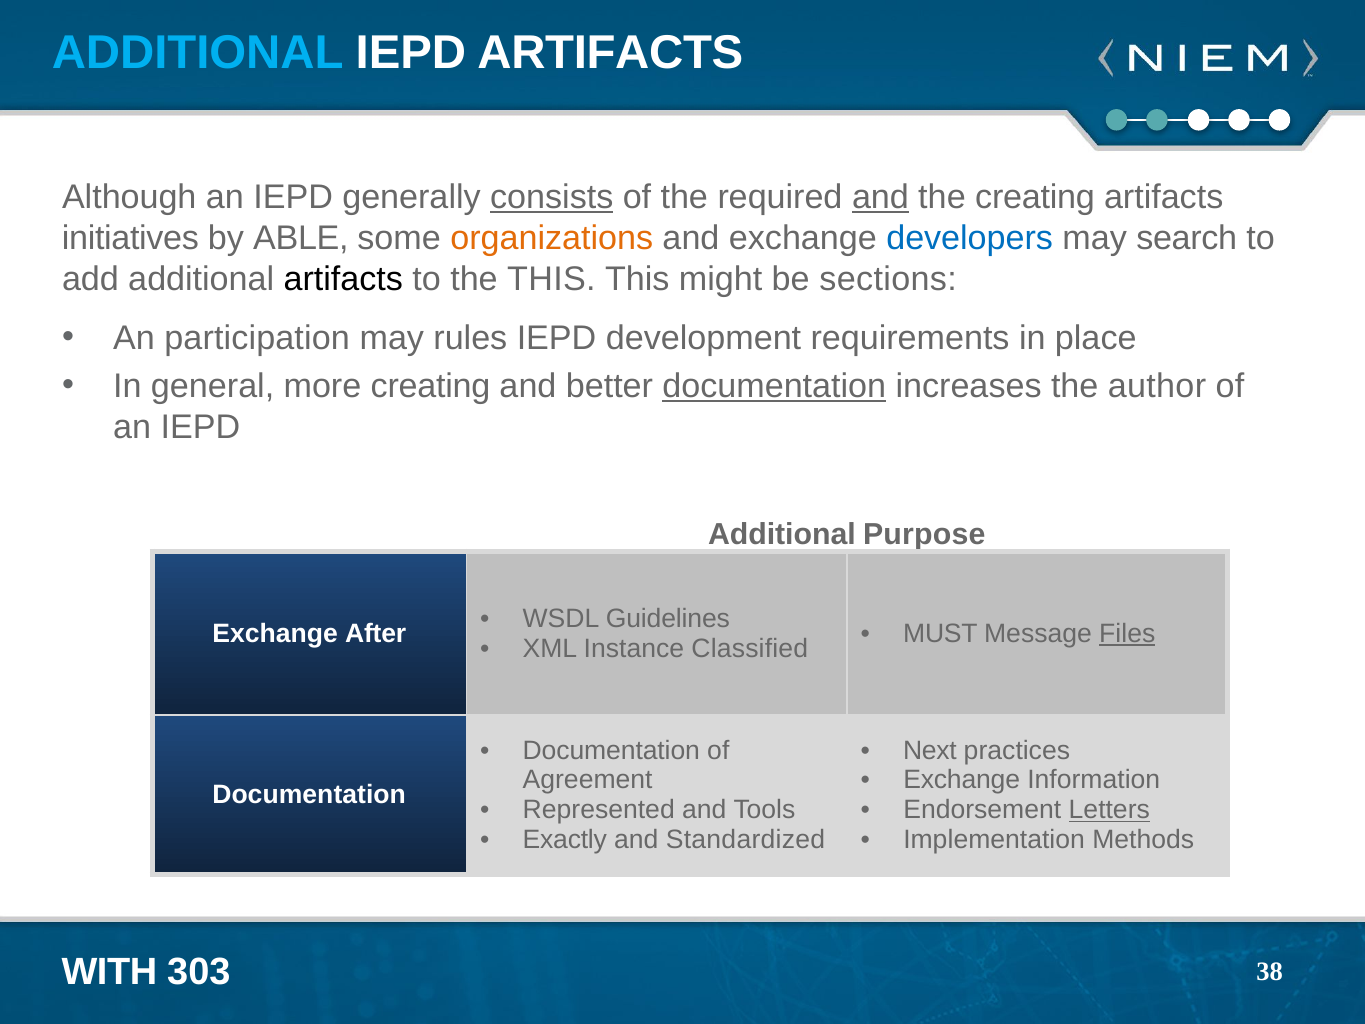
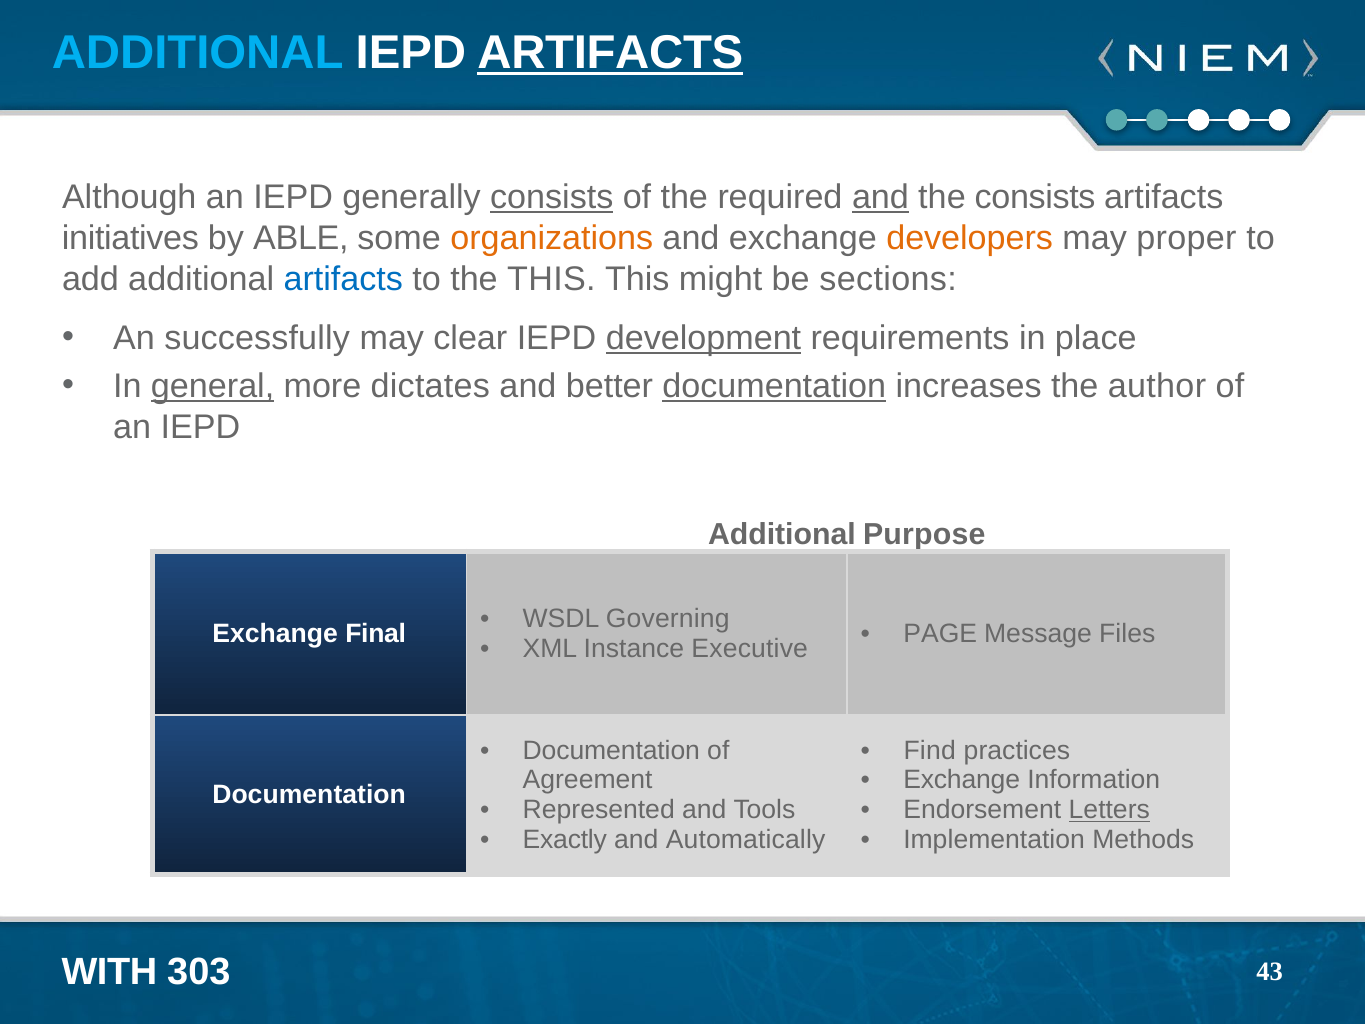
ARTIFACTS at (610, 53) underline: none -> present
the creating: creating -> consists
developers colour: blue -> orange
search: search -> proper
artifacts at (343, 279) colour: black -> blue
participation: participation -> successfully
rules: rules -> clear
development underline: none -> present
general underline: none -> present
more creating: creating -> dictates
Guidelines: Guidelines -> Governing
After: After -> Final
MUST: MUST -> PAGE
Files underline: present -> none
Classified: Classified -> Executive
Next: Next -> Find
Standardized: Standardized -> Automatically
38: 38 -> 43
